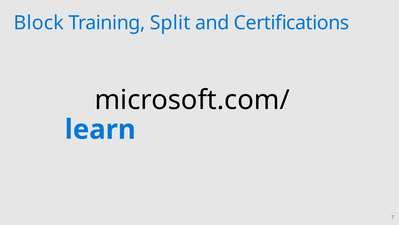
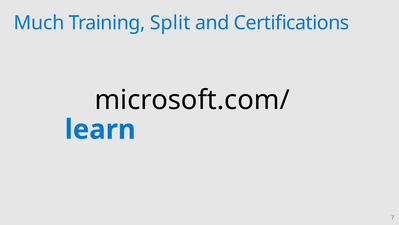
Block: Block -> Much
